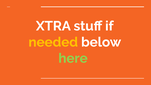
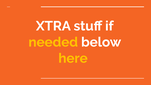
here colour: light green -> yellow
